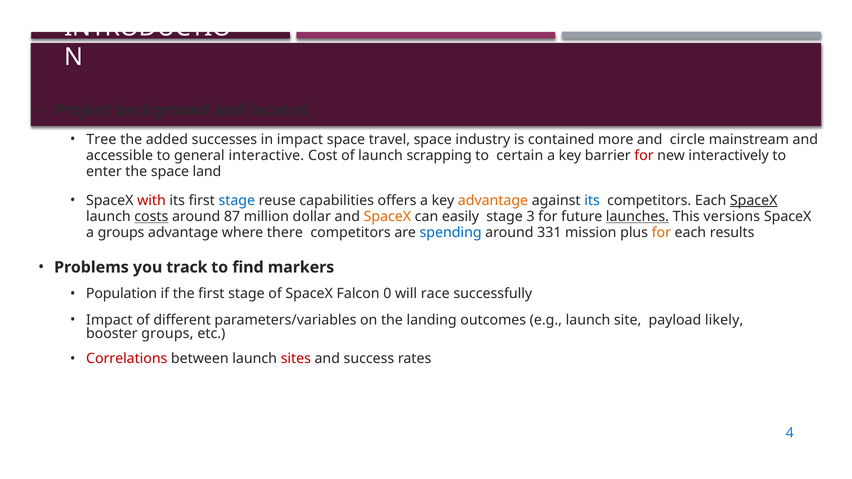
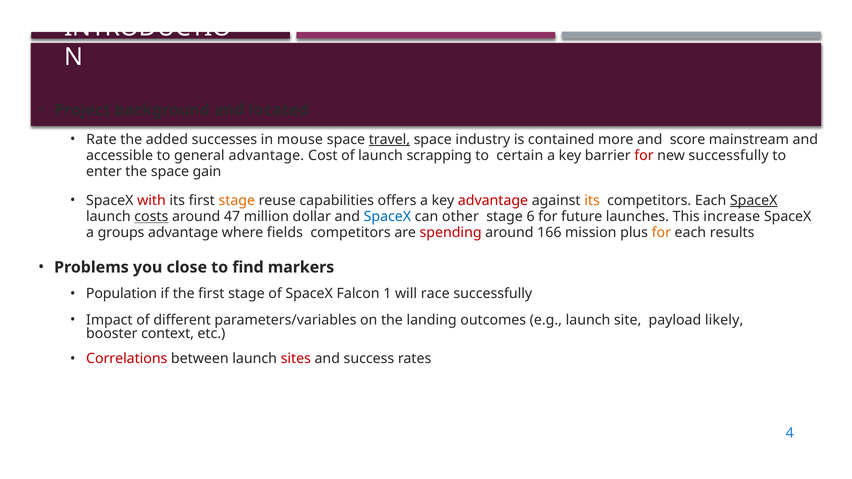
Tree: Tree -> Rate
in impact: impact -> mouse
travel underline: none -> present
circle: circle -> score
general interactive: interactive -> advantage
new interactively: interactively -> successfully
land: land -> gain
stage at (237, 201) colour: blue -> orange
advantage at (493, 201) colour: orange -> red
its at (592, 201) colour: blue -> orange
87: 87 -> 47
SpaceX at (387, 217) colour: orange -> blue
easily: easily -> other
3: 3 -> 6
launches underline: present -> none
versions: versions -> increase
there: there -> fields
spending colour: blue -> red
331: 331 -> 166
track: track -> close
0: 0 -> 1
booster groups: groups -> context
